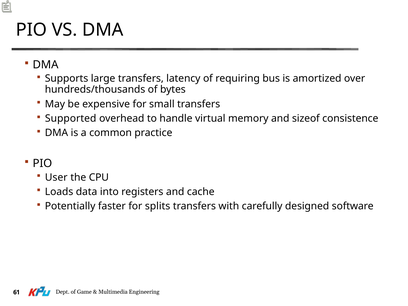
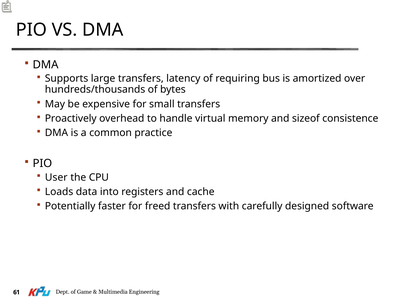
Supported: Supported -> Proactively
splits: splits -> freed
